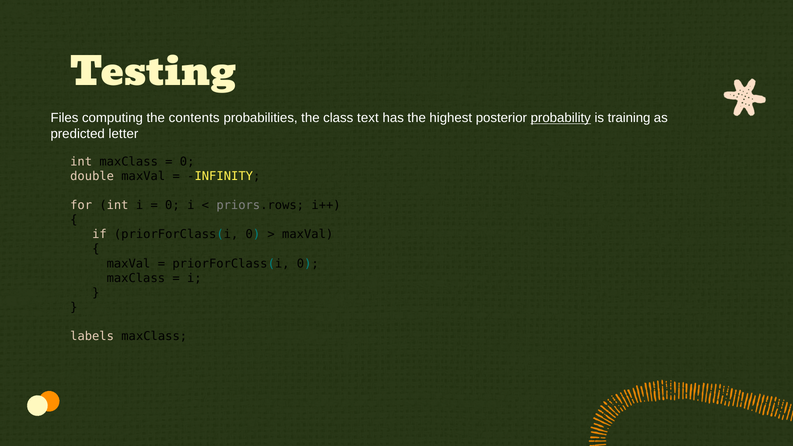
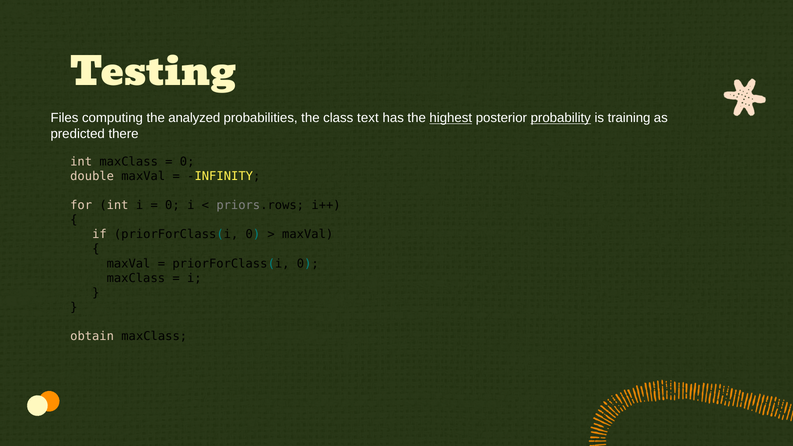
contents: contents -> analyzed
highest underline: none -> present
letter: letter -> there
labels: labels -> obtain
